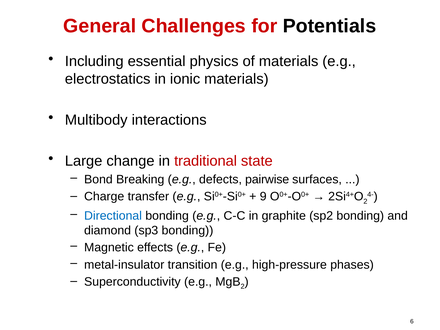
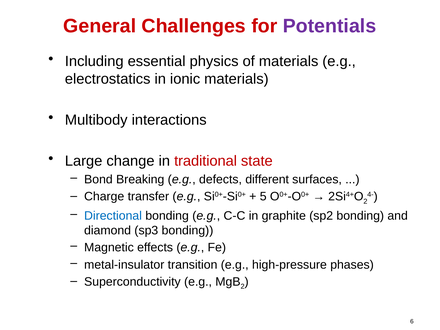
Potentials colour: black -> purple
pairwise: pairwise -> different
9: 9 -> 5
